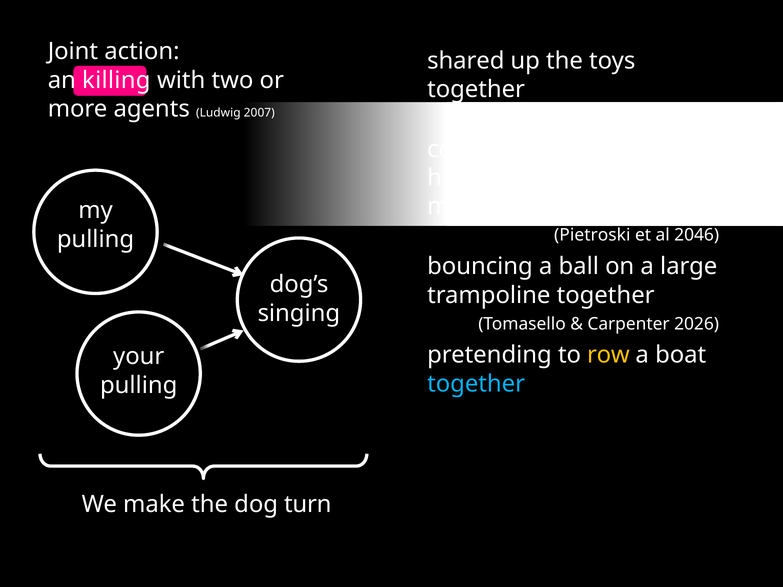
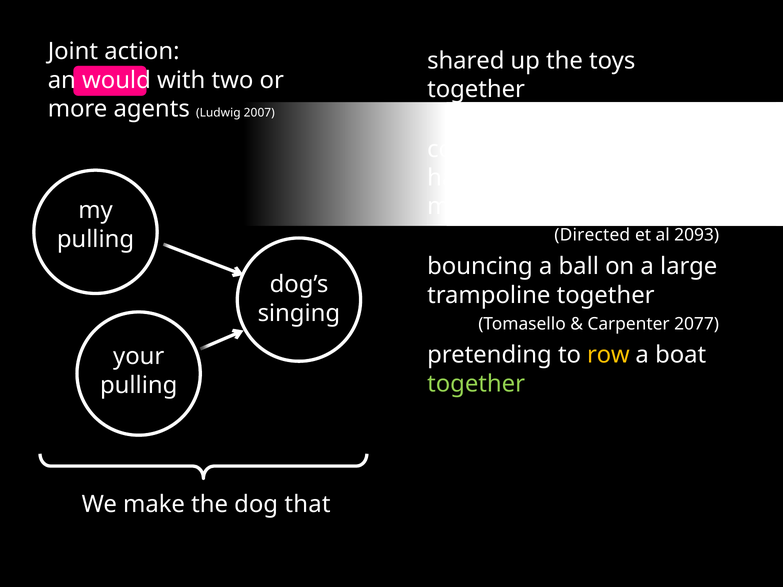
killing: killing -> would
Pietroski: Pietroski -> Directed
2046: 2046 -> 2093
2026: 2026 -> 2077
together at (476, 384) colour: light blue -> light green
turn: turn -> that
